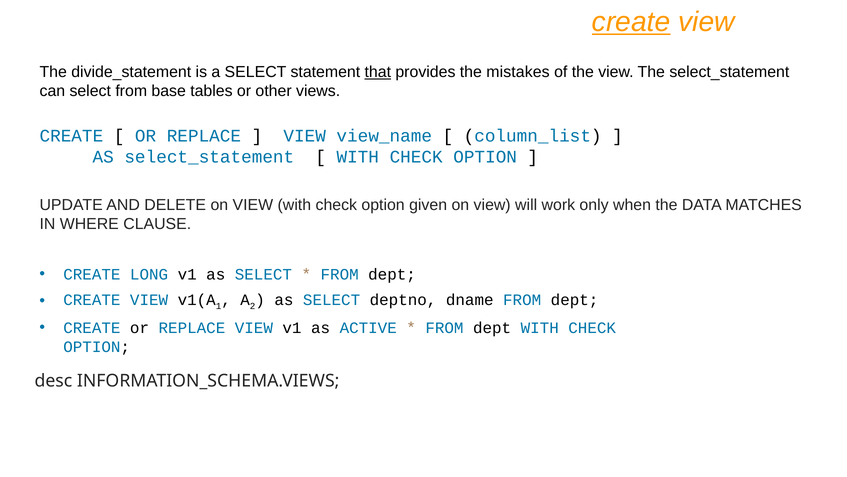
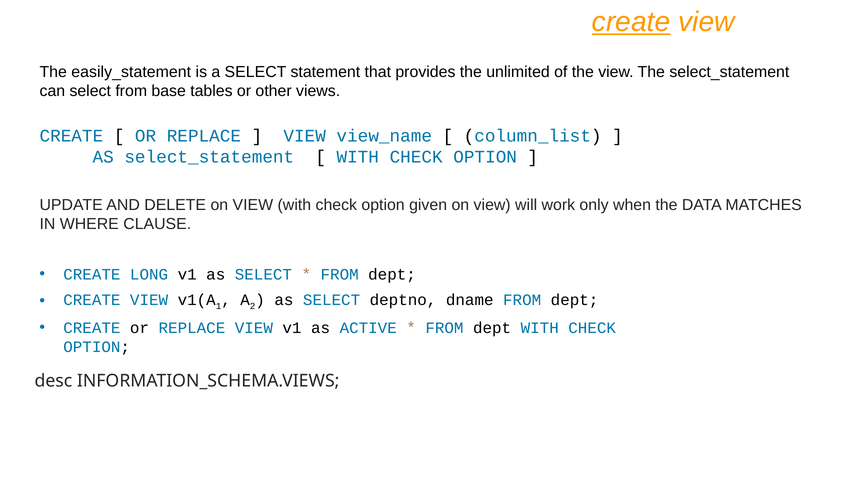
divide_statement: divide_statement -> easily_statement
that underline: present -> none
mistakes: mistakes -> unlimited
